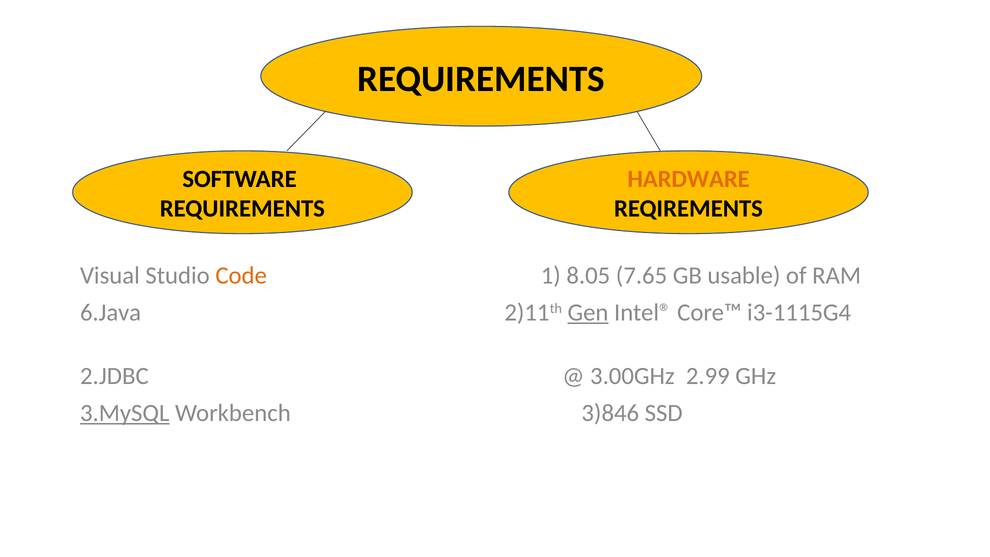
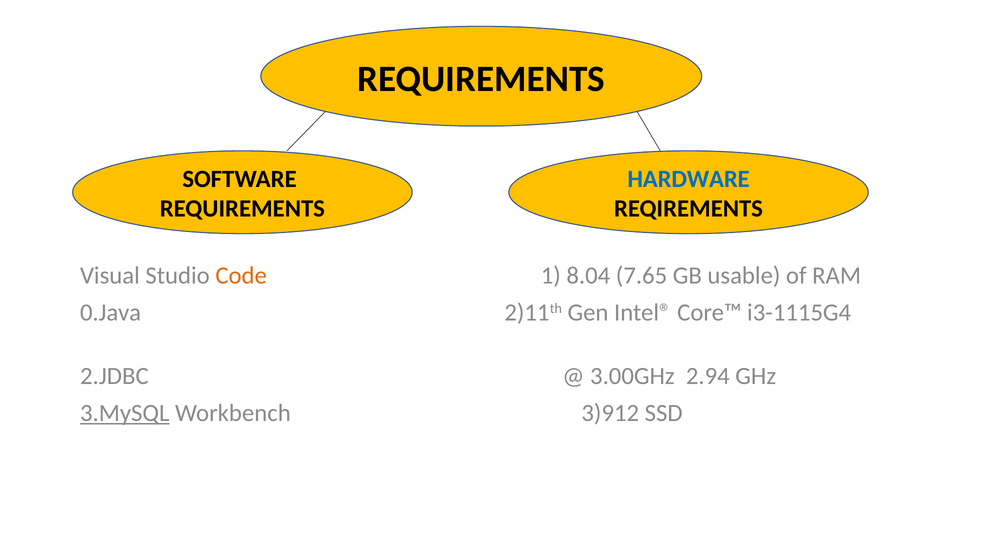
HARDWARE colour: orange -> blue
8.05: 8.05 -> 8.04
6.Java: 6.Java -> 0.Java
Gen underline: present -> none
2.99: 2.99 -> 2.94
3)846: 3)846 -> 3)912
